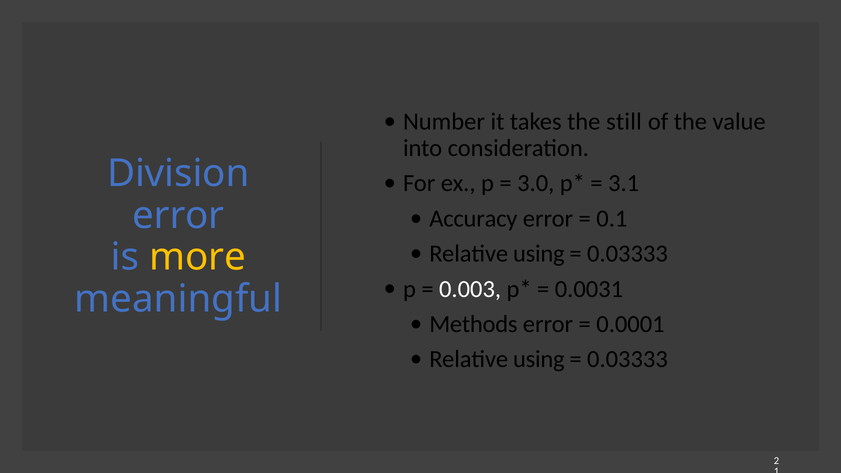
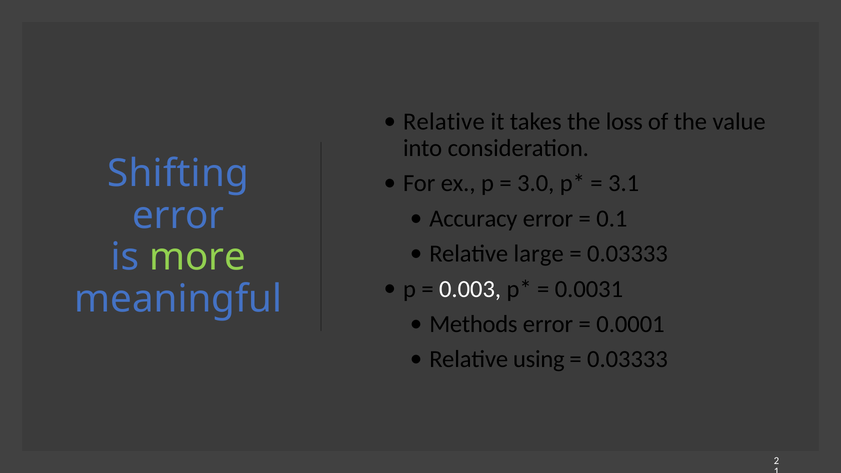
Number at (444, 122): Number -> Relative
still: still -> loss
Division: Division -> Shifting
using at (539, 254): using -> large
more colour: yellow -> light green
